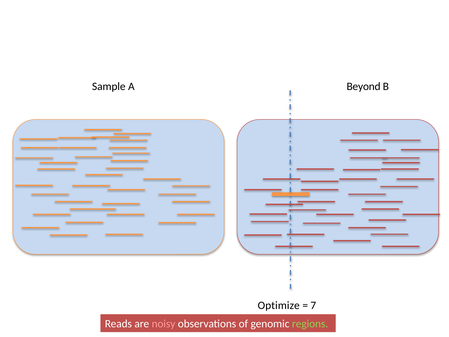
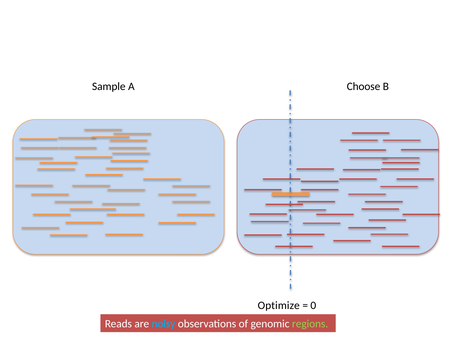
Beyond: Beyond -> Choose
7: 7 -> 0
noisy colour: pink -> light blue
